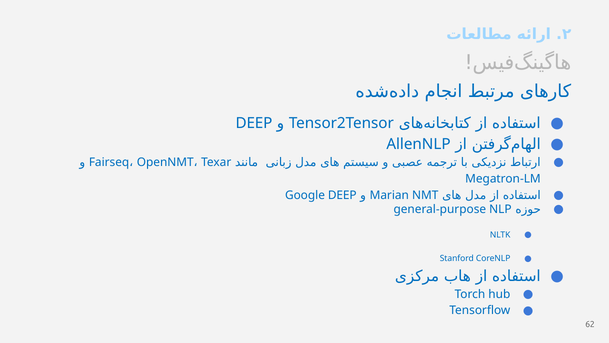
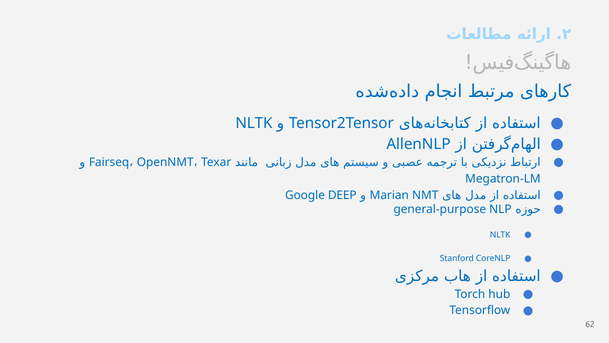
DEEP at (254, 123): DEEP -> NLTK
